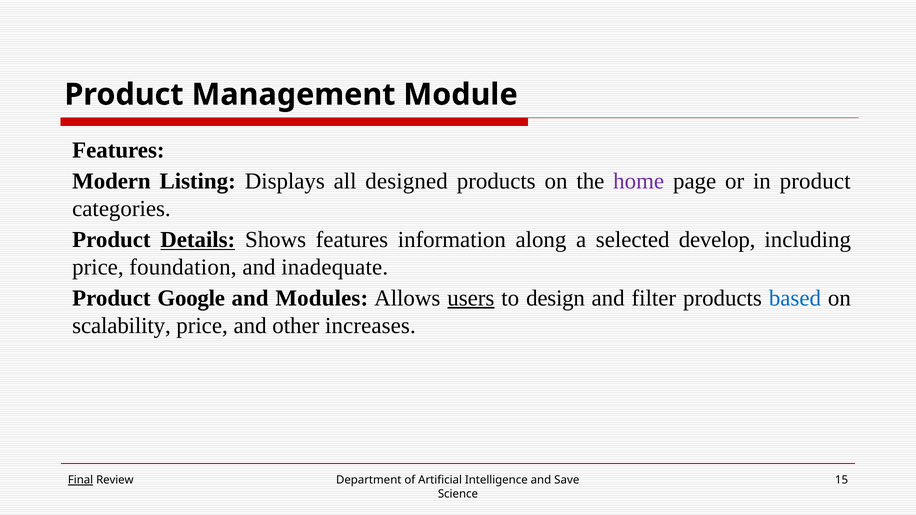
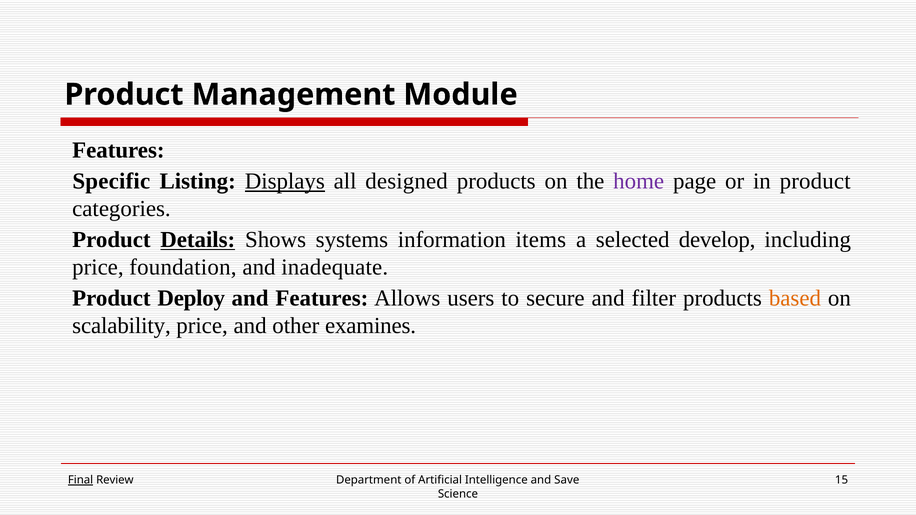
Modern: Modern -> Specific
Displays underline: none -> present
Shows features: features -> systems
along: along -> items
Google: Google -> Deploy
and Modules: Modules -> Features
users underline: present -> none
design: design -> secure
based colour: blue -> orange
increases: increases -> examines
